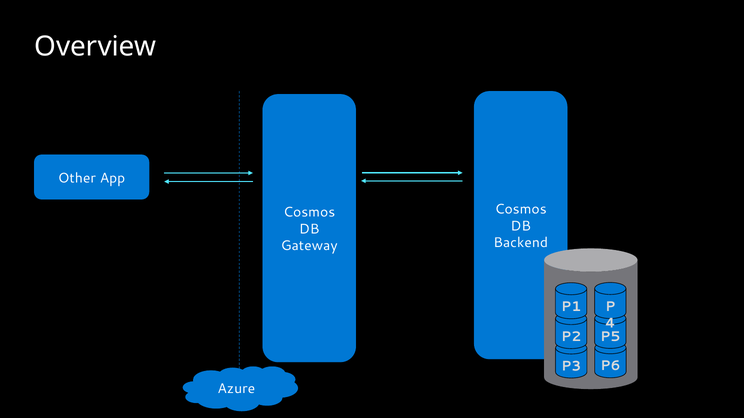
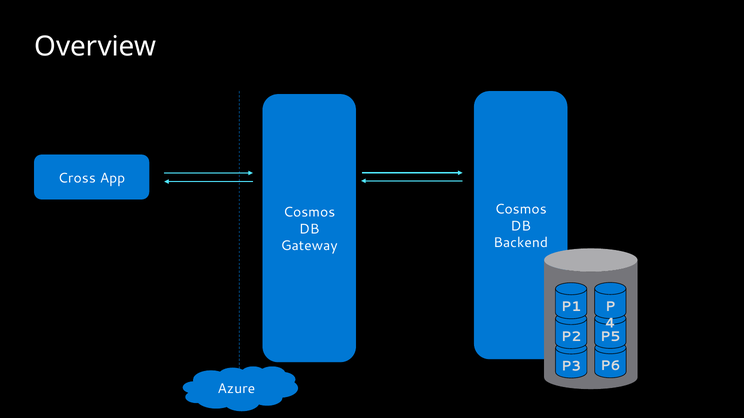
Other: Other -> Cross
